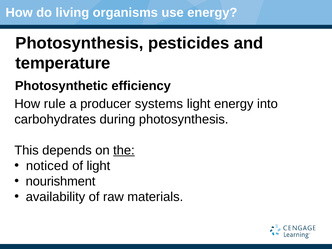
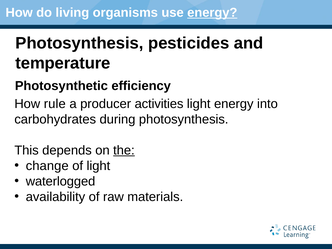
energy at (212, 12) underline: none -> present
systems: systems -> activities
noticed: noticed -> change
nourishment: nourishment -> waterlogged
